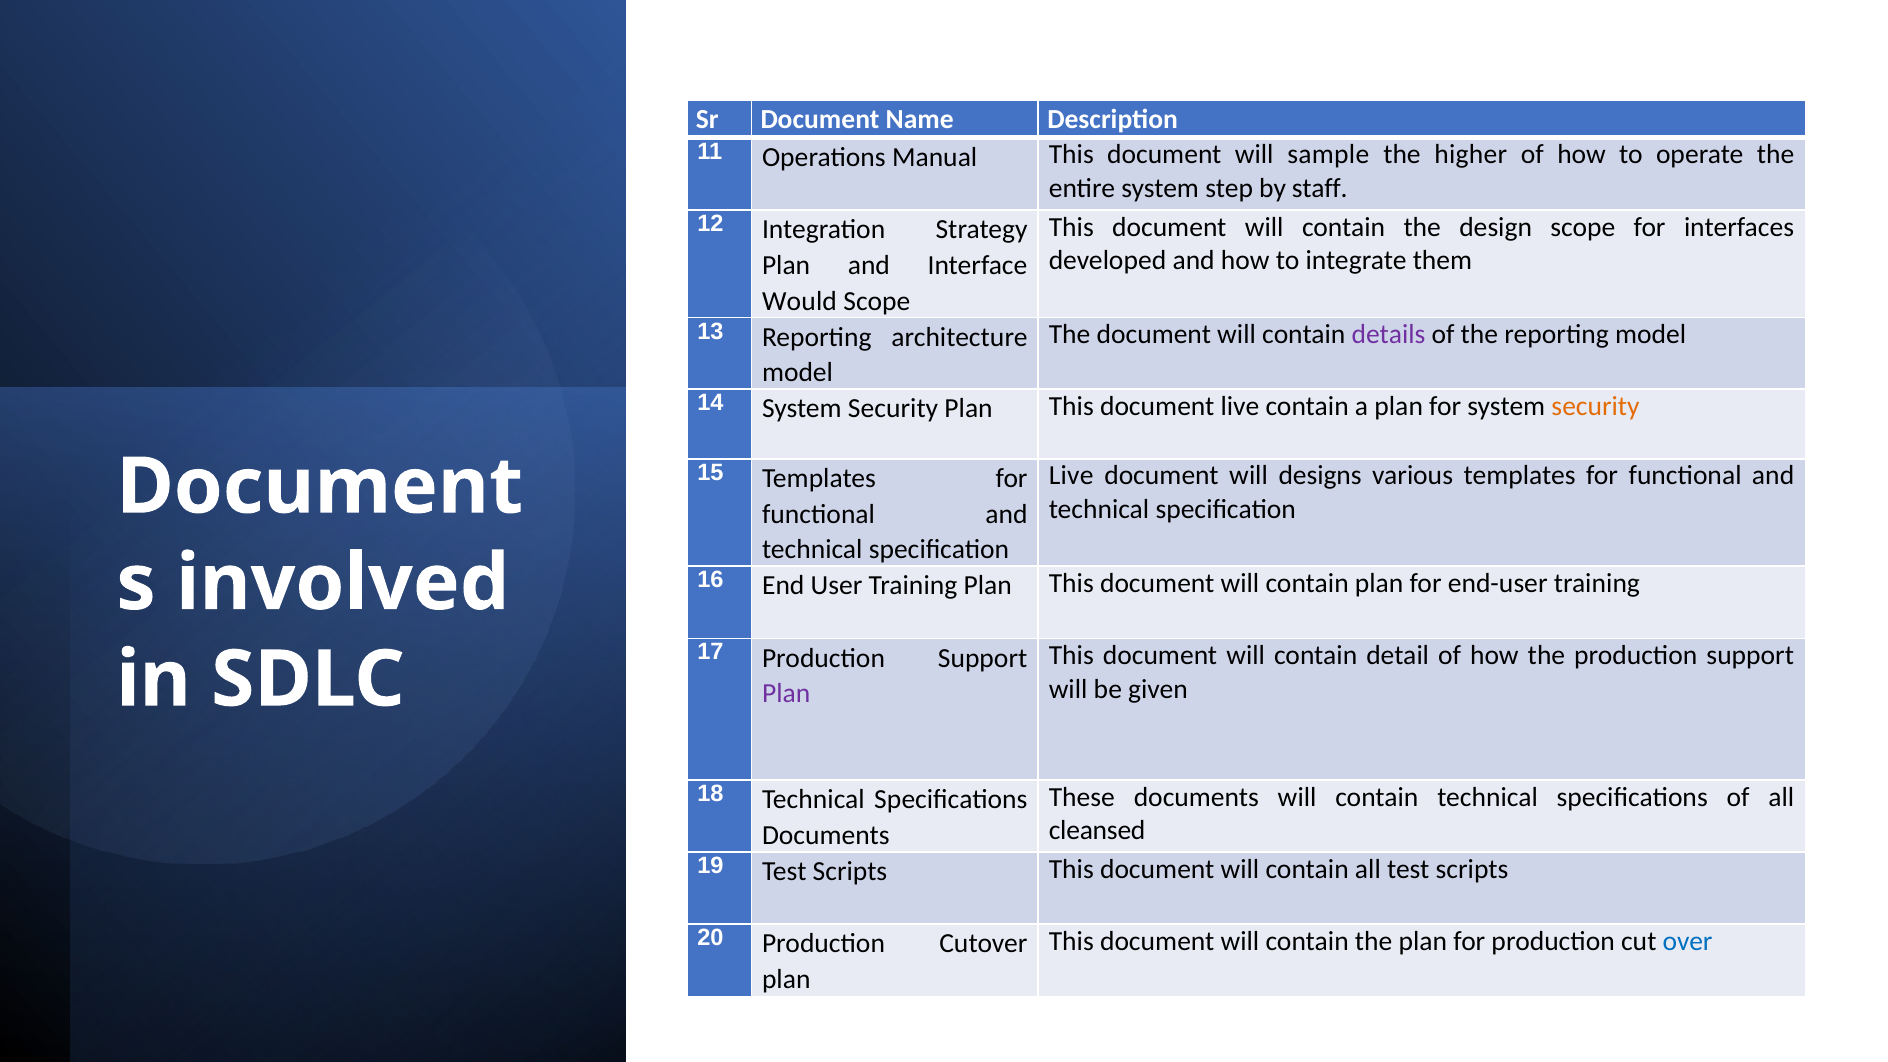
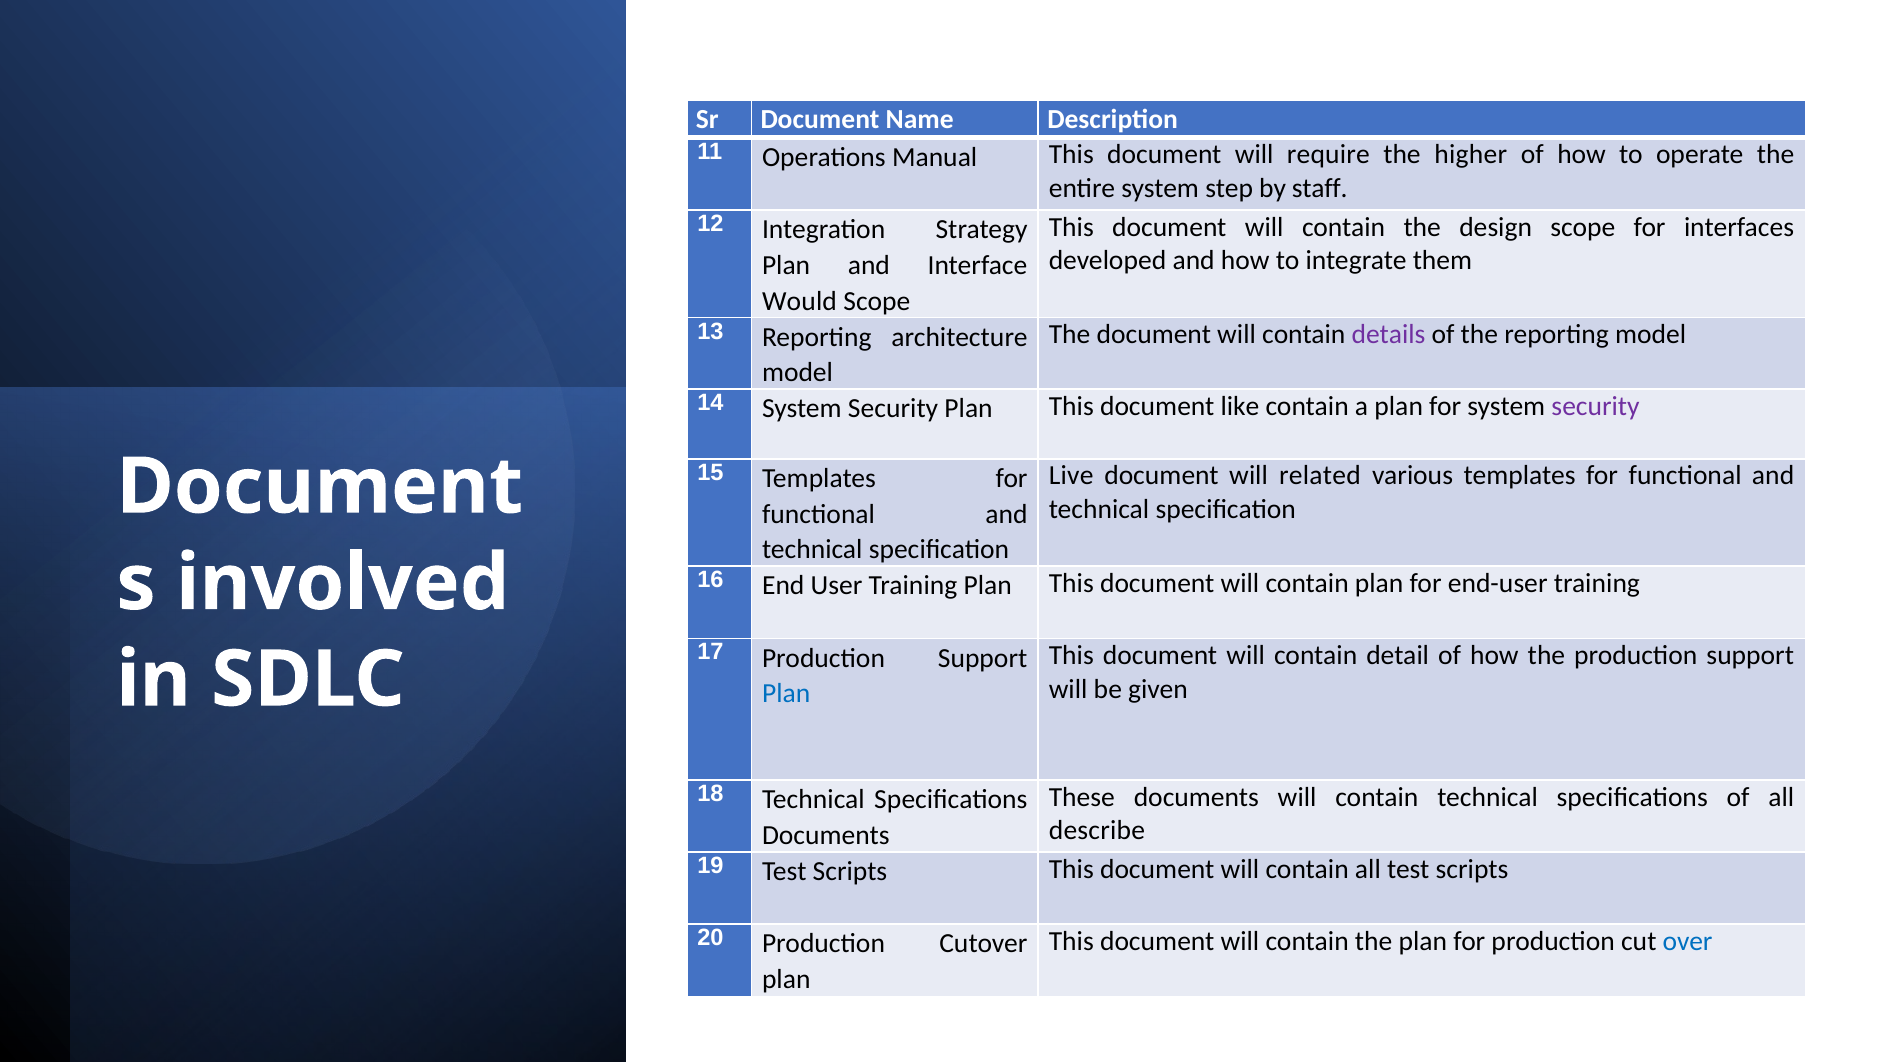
sample: sample -> require
document live: live -> like
security at (1596, 406) colour: orange -> purple
designs: designs -> related
Plan at (786, 694) colour: purple -> blue
cleansed: cleansed -> describe
